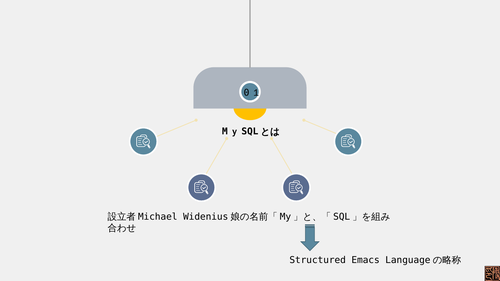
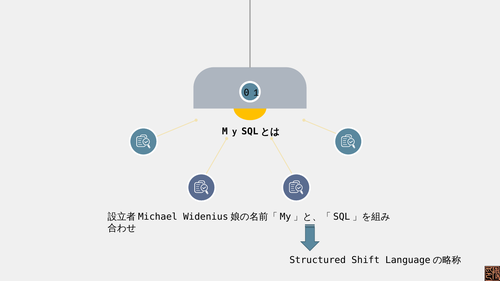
Emacs: Emacs -> Shift
